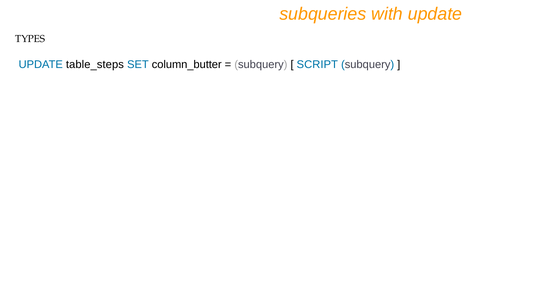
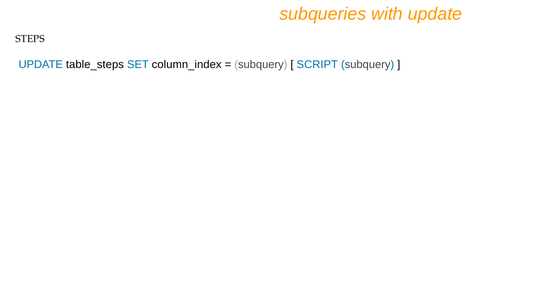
TYPES: TYPES -> STEPS
column_butter: column_butter -> column_index
